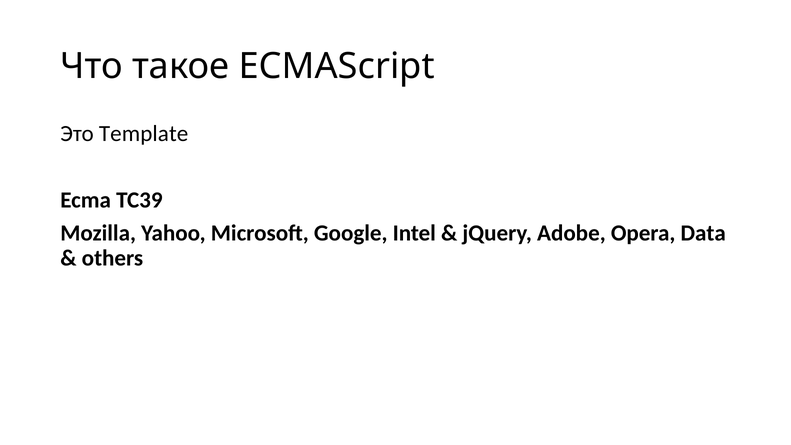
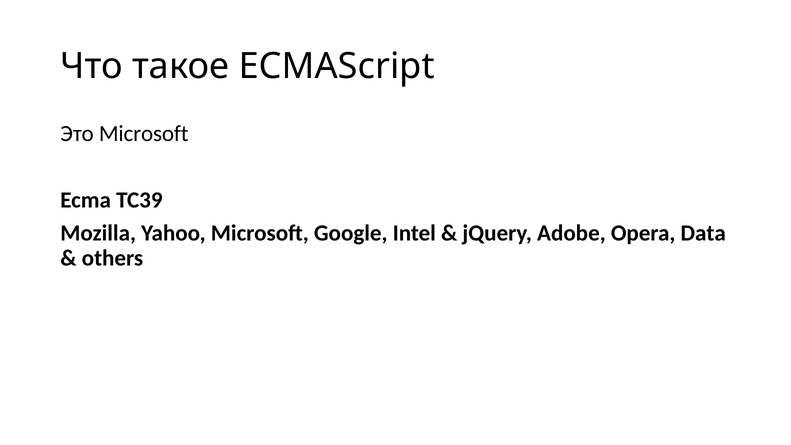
Это Template: Template -> Microsoft
